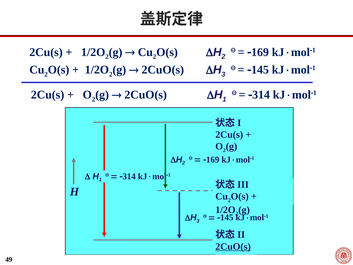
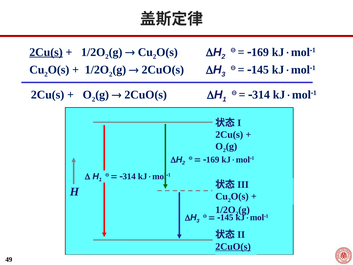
2Cu(s at (46, 52) underline: none -> present
